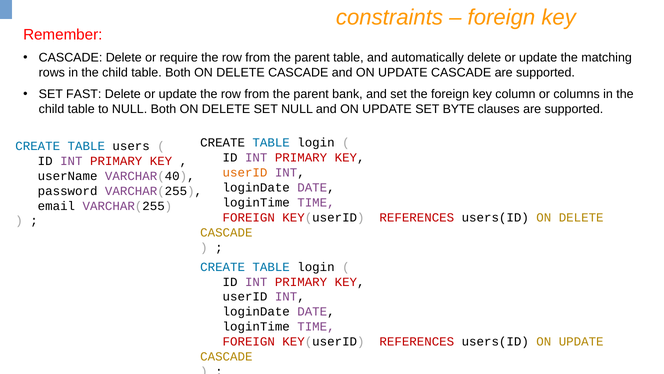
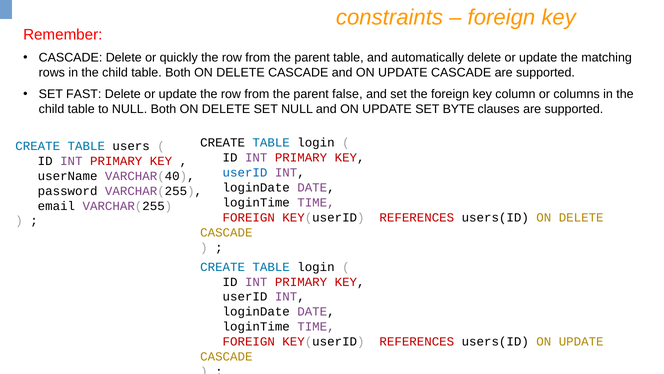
require: require -> quickly
bank: bank -> false
userID at (245, 173) colour: orange -> blue
